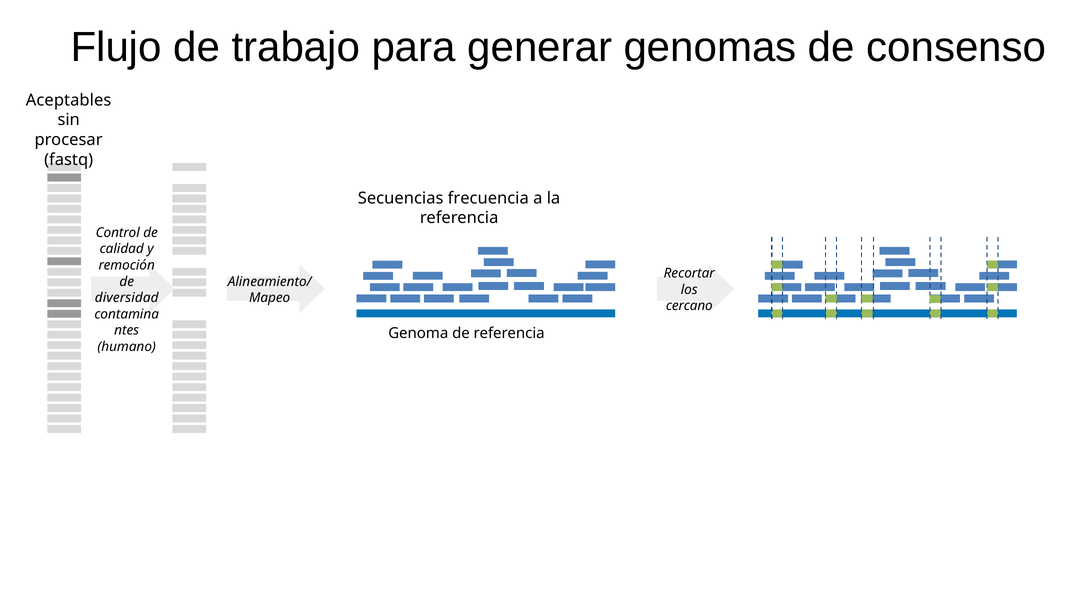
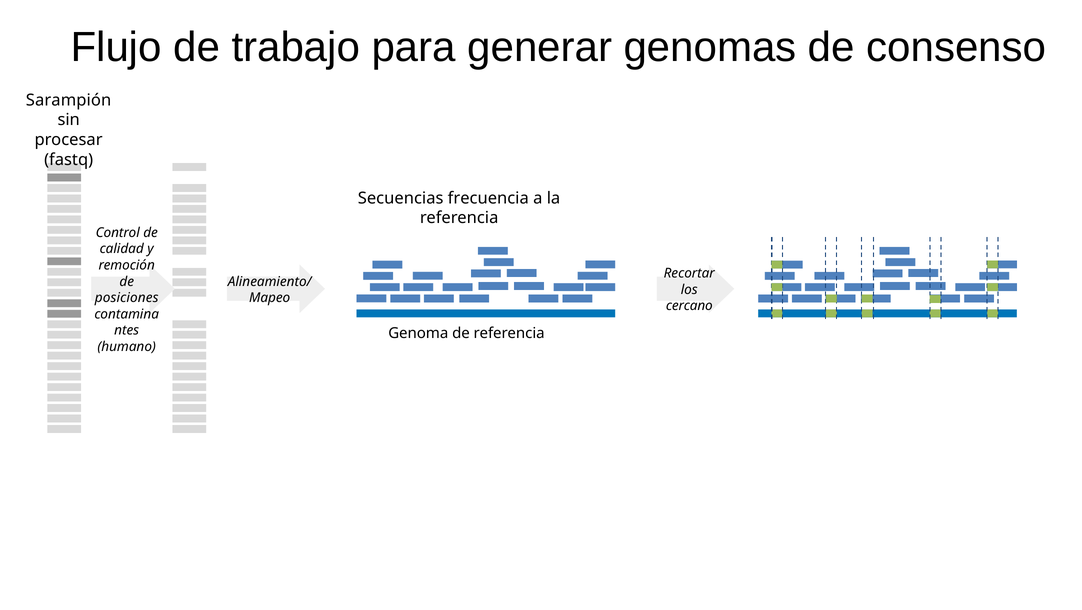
Aceptables: Aceptables -> Sarampión
diversidad: diversidad -> posiciones
